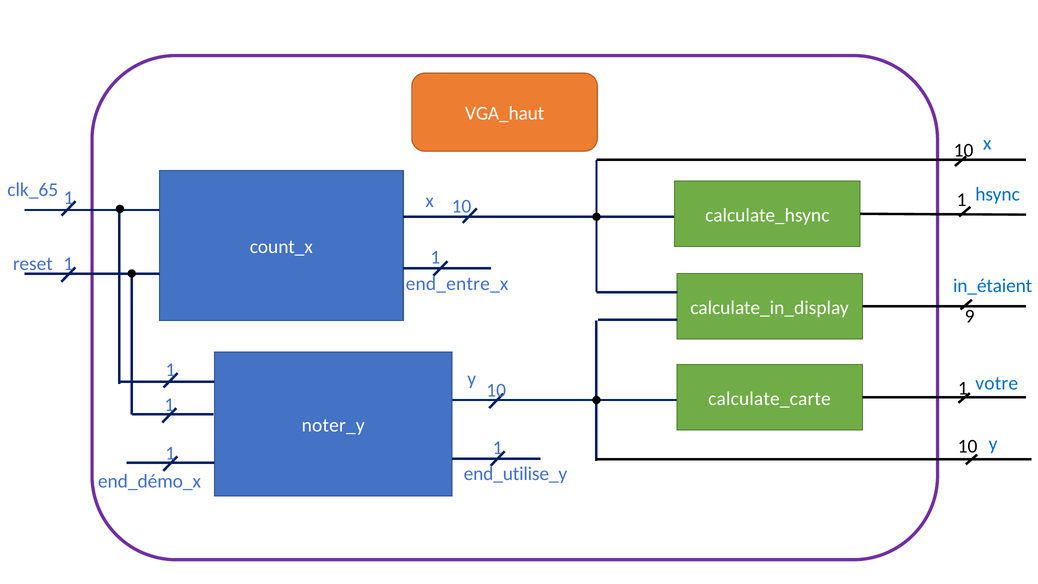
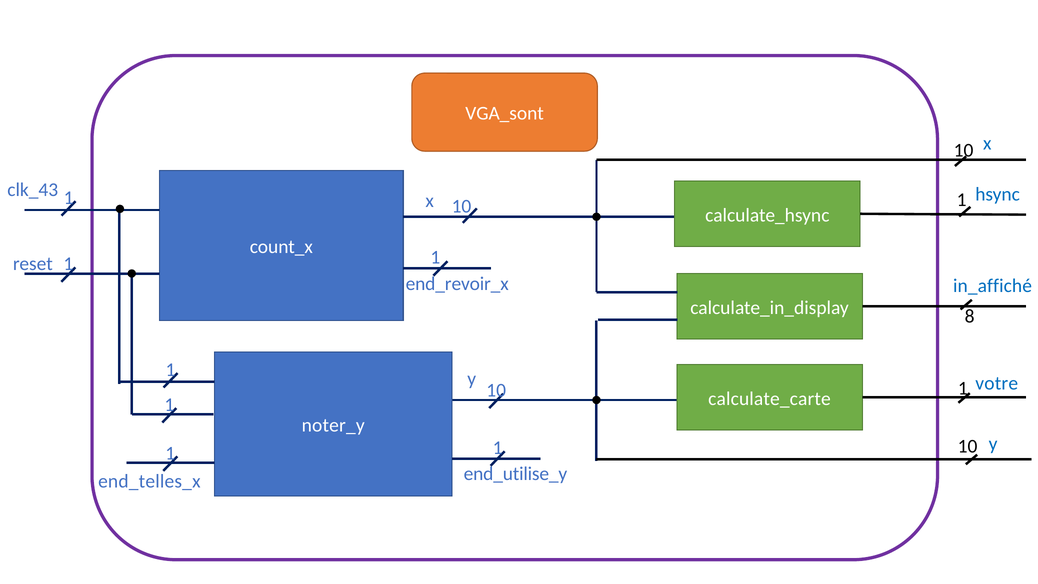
VGA_haut: VGA_haut -> VGA_sont
clk_65: clk_65 -> clk_43
end_entre_x: end_entre_x -> end_revoir_x
in_étaient: in_étaient -> in_affiché
9: 9 -> 8
end_démo_x: end_démo_x -> end_telles_x
